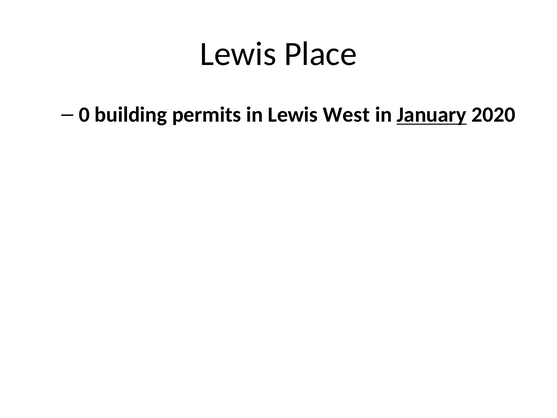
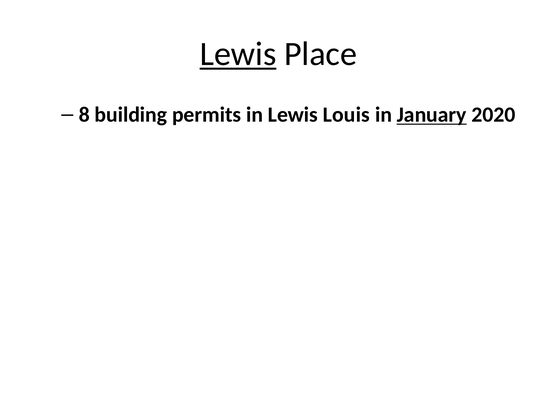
Lewis at (238, 54) underline: none -> present
0: 0 -> 8
West: West -> Louis
